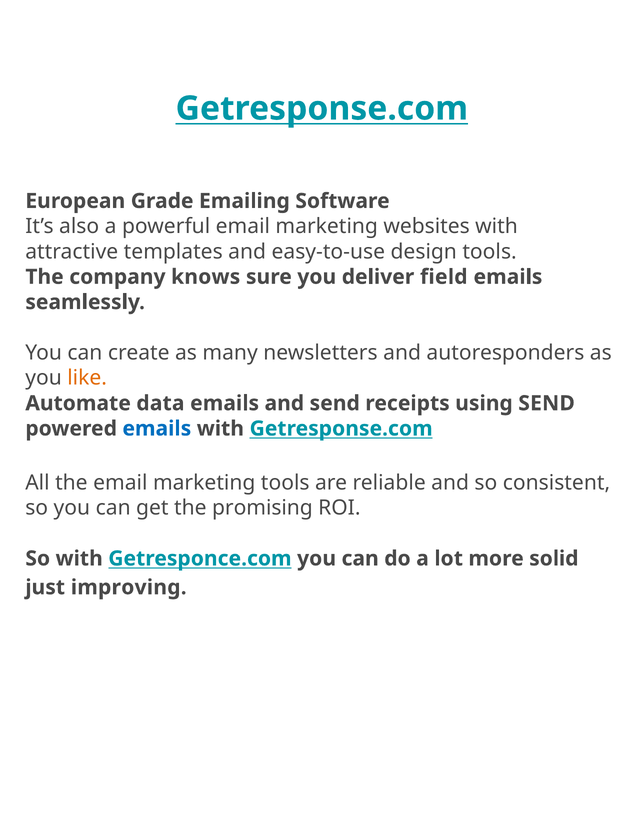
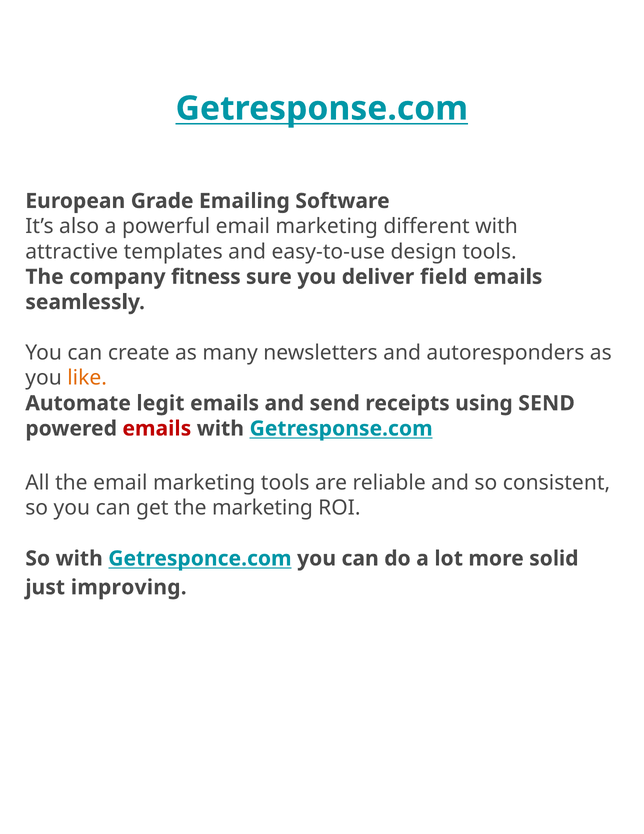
websites: websites -> different
knows: knows -> fitness
data: data -> legit
emails at (157, 428) colour: blue -> red
the promising: promising -> marketing
